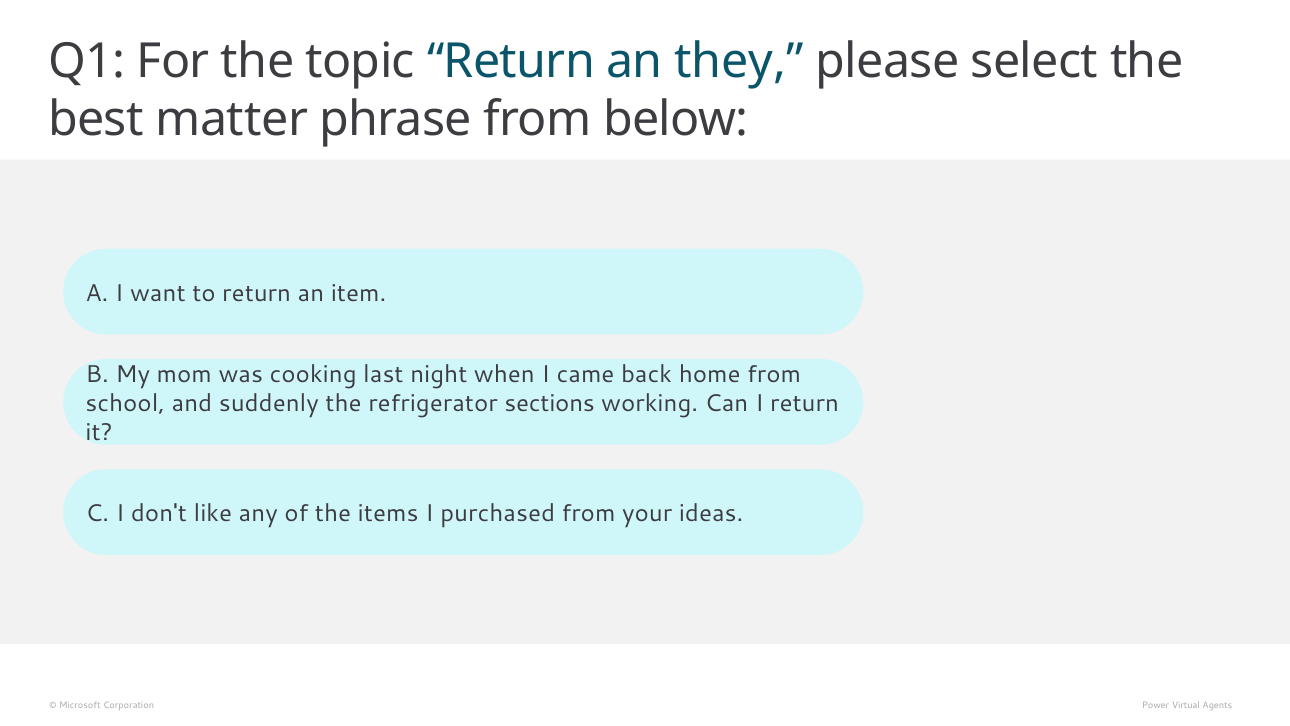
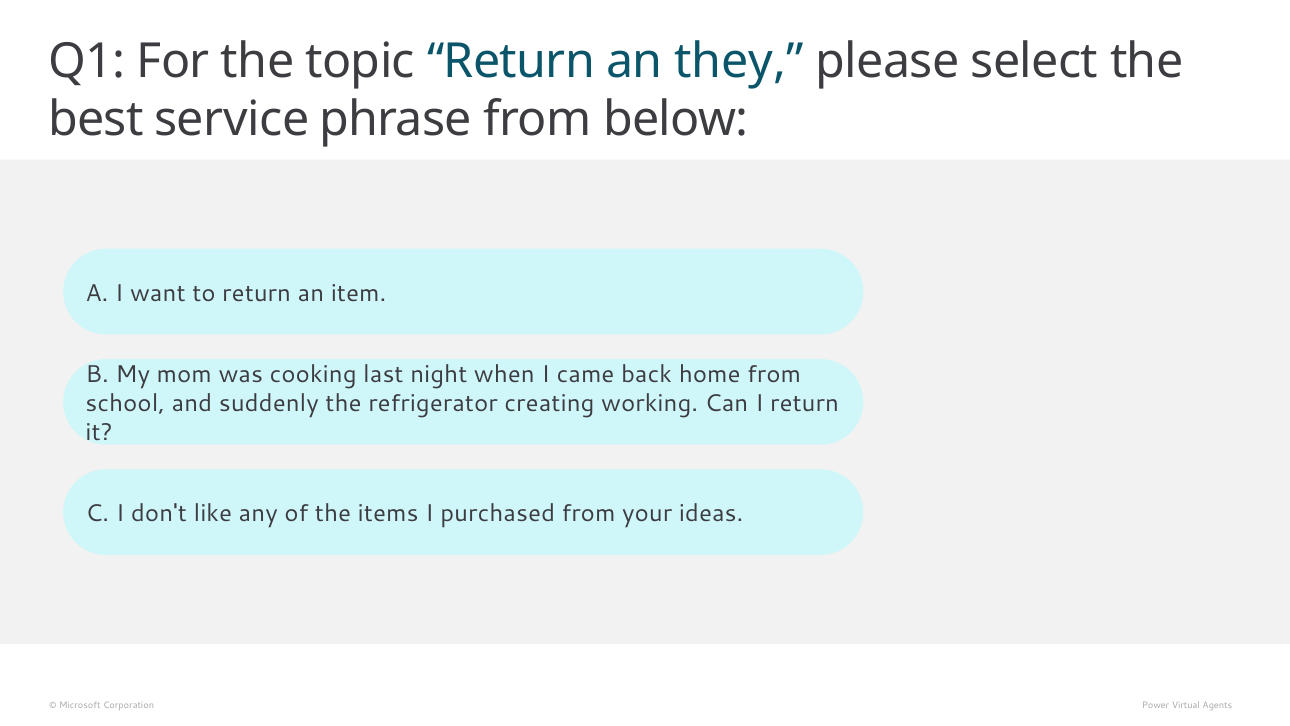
matter: matter -> service
sections: sections -> creating
